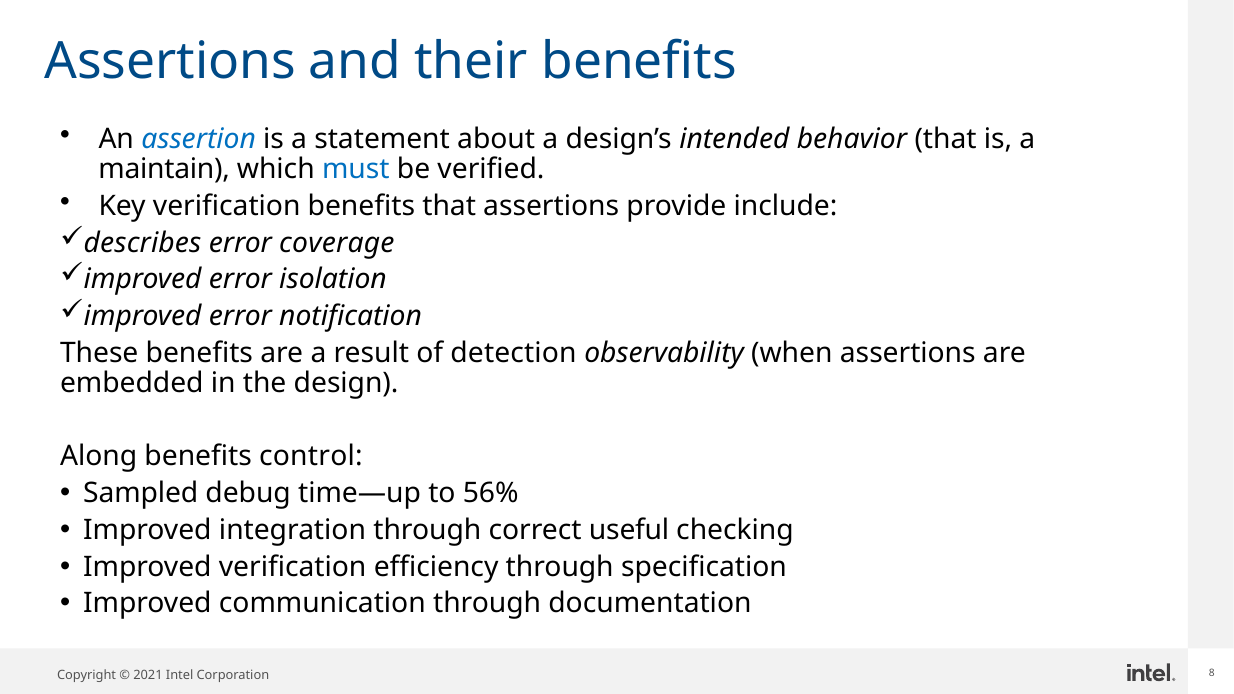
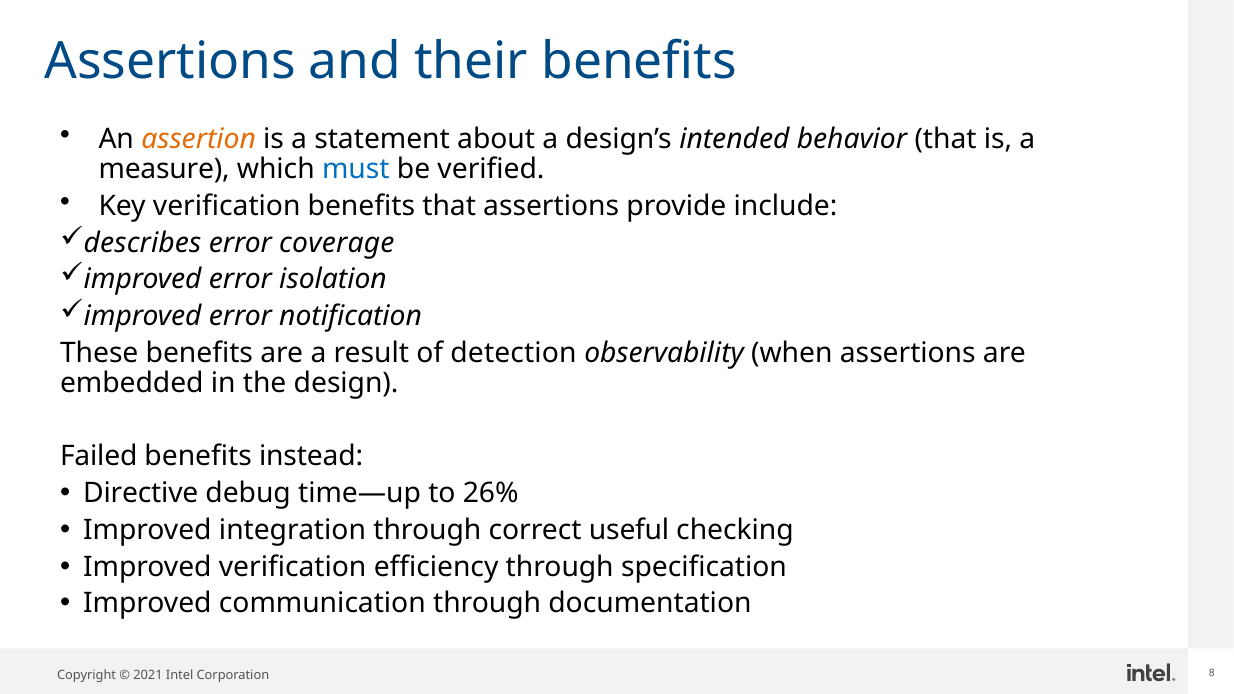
assertion colour: blue -> orange
maintain: maintain -> measure
Along: Along -> Failed
control: control -> instead
Sampled: Sampled -> Directive
56%: 56% -> 26%
